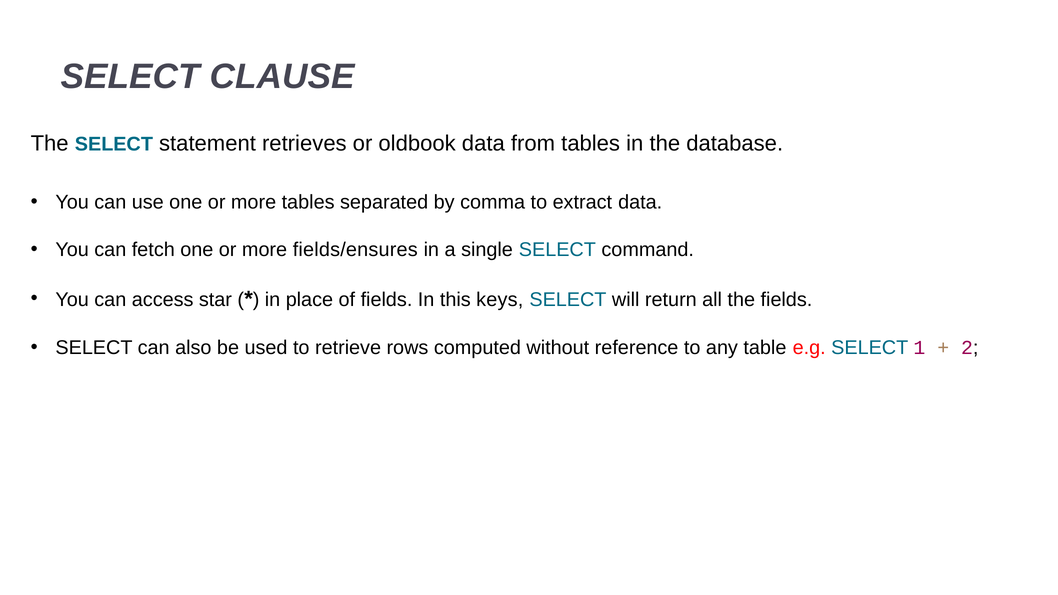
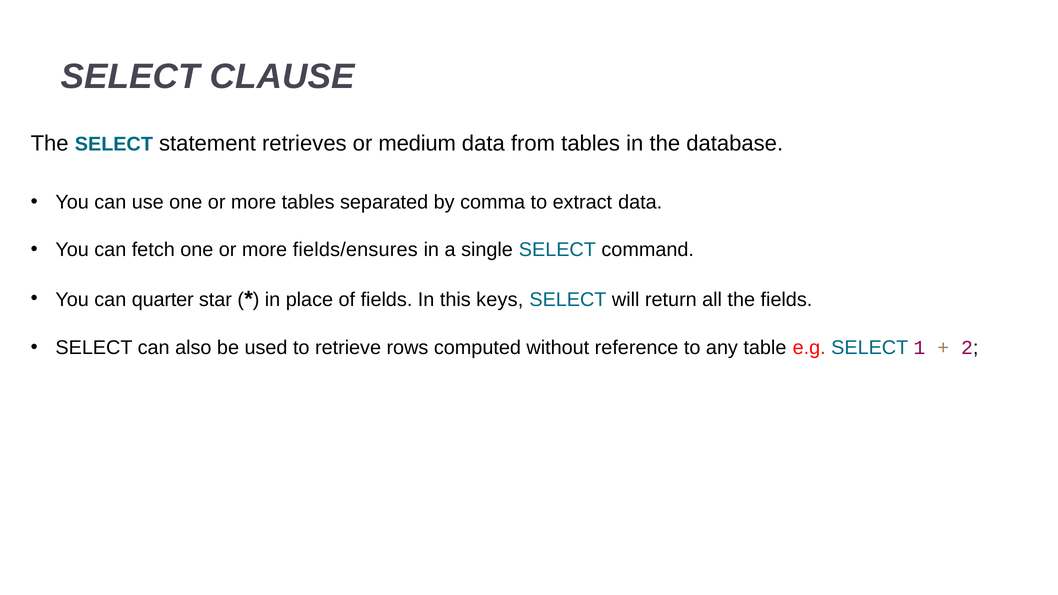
oldbook: oldbook -> medium
access: access -> quarter
